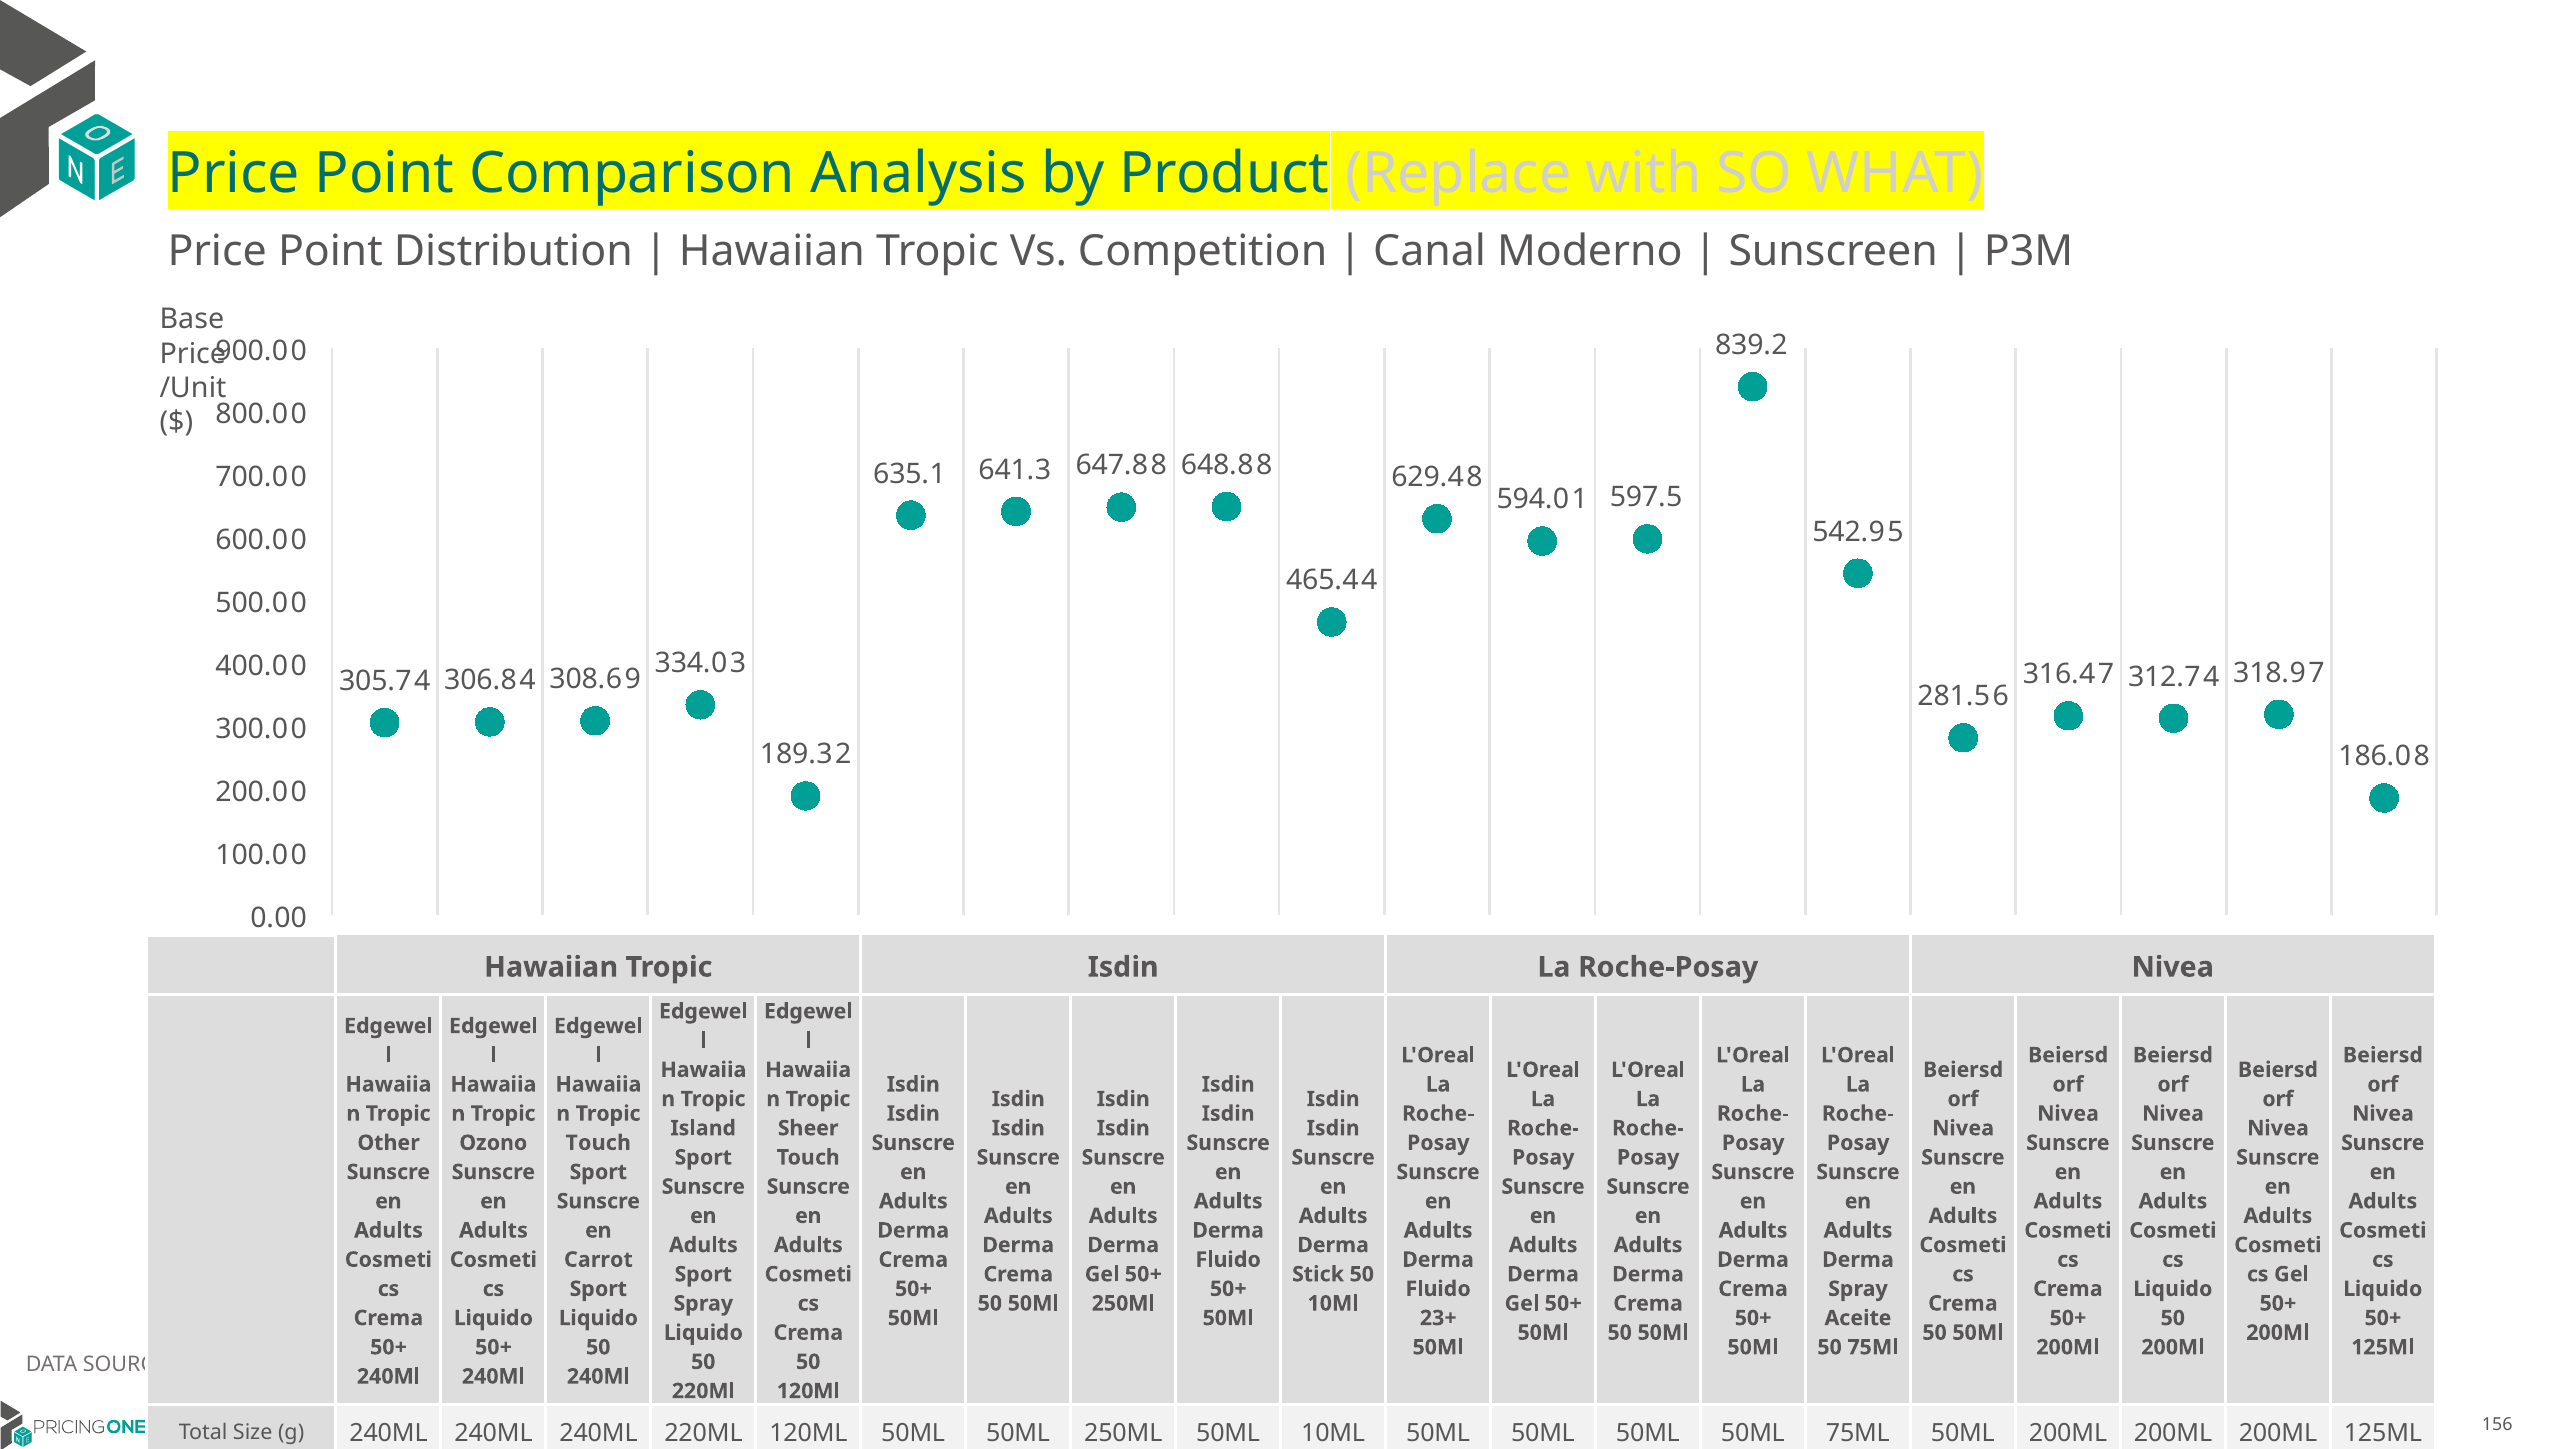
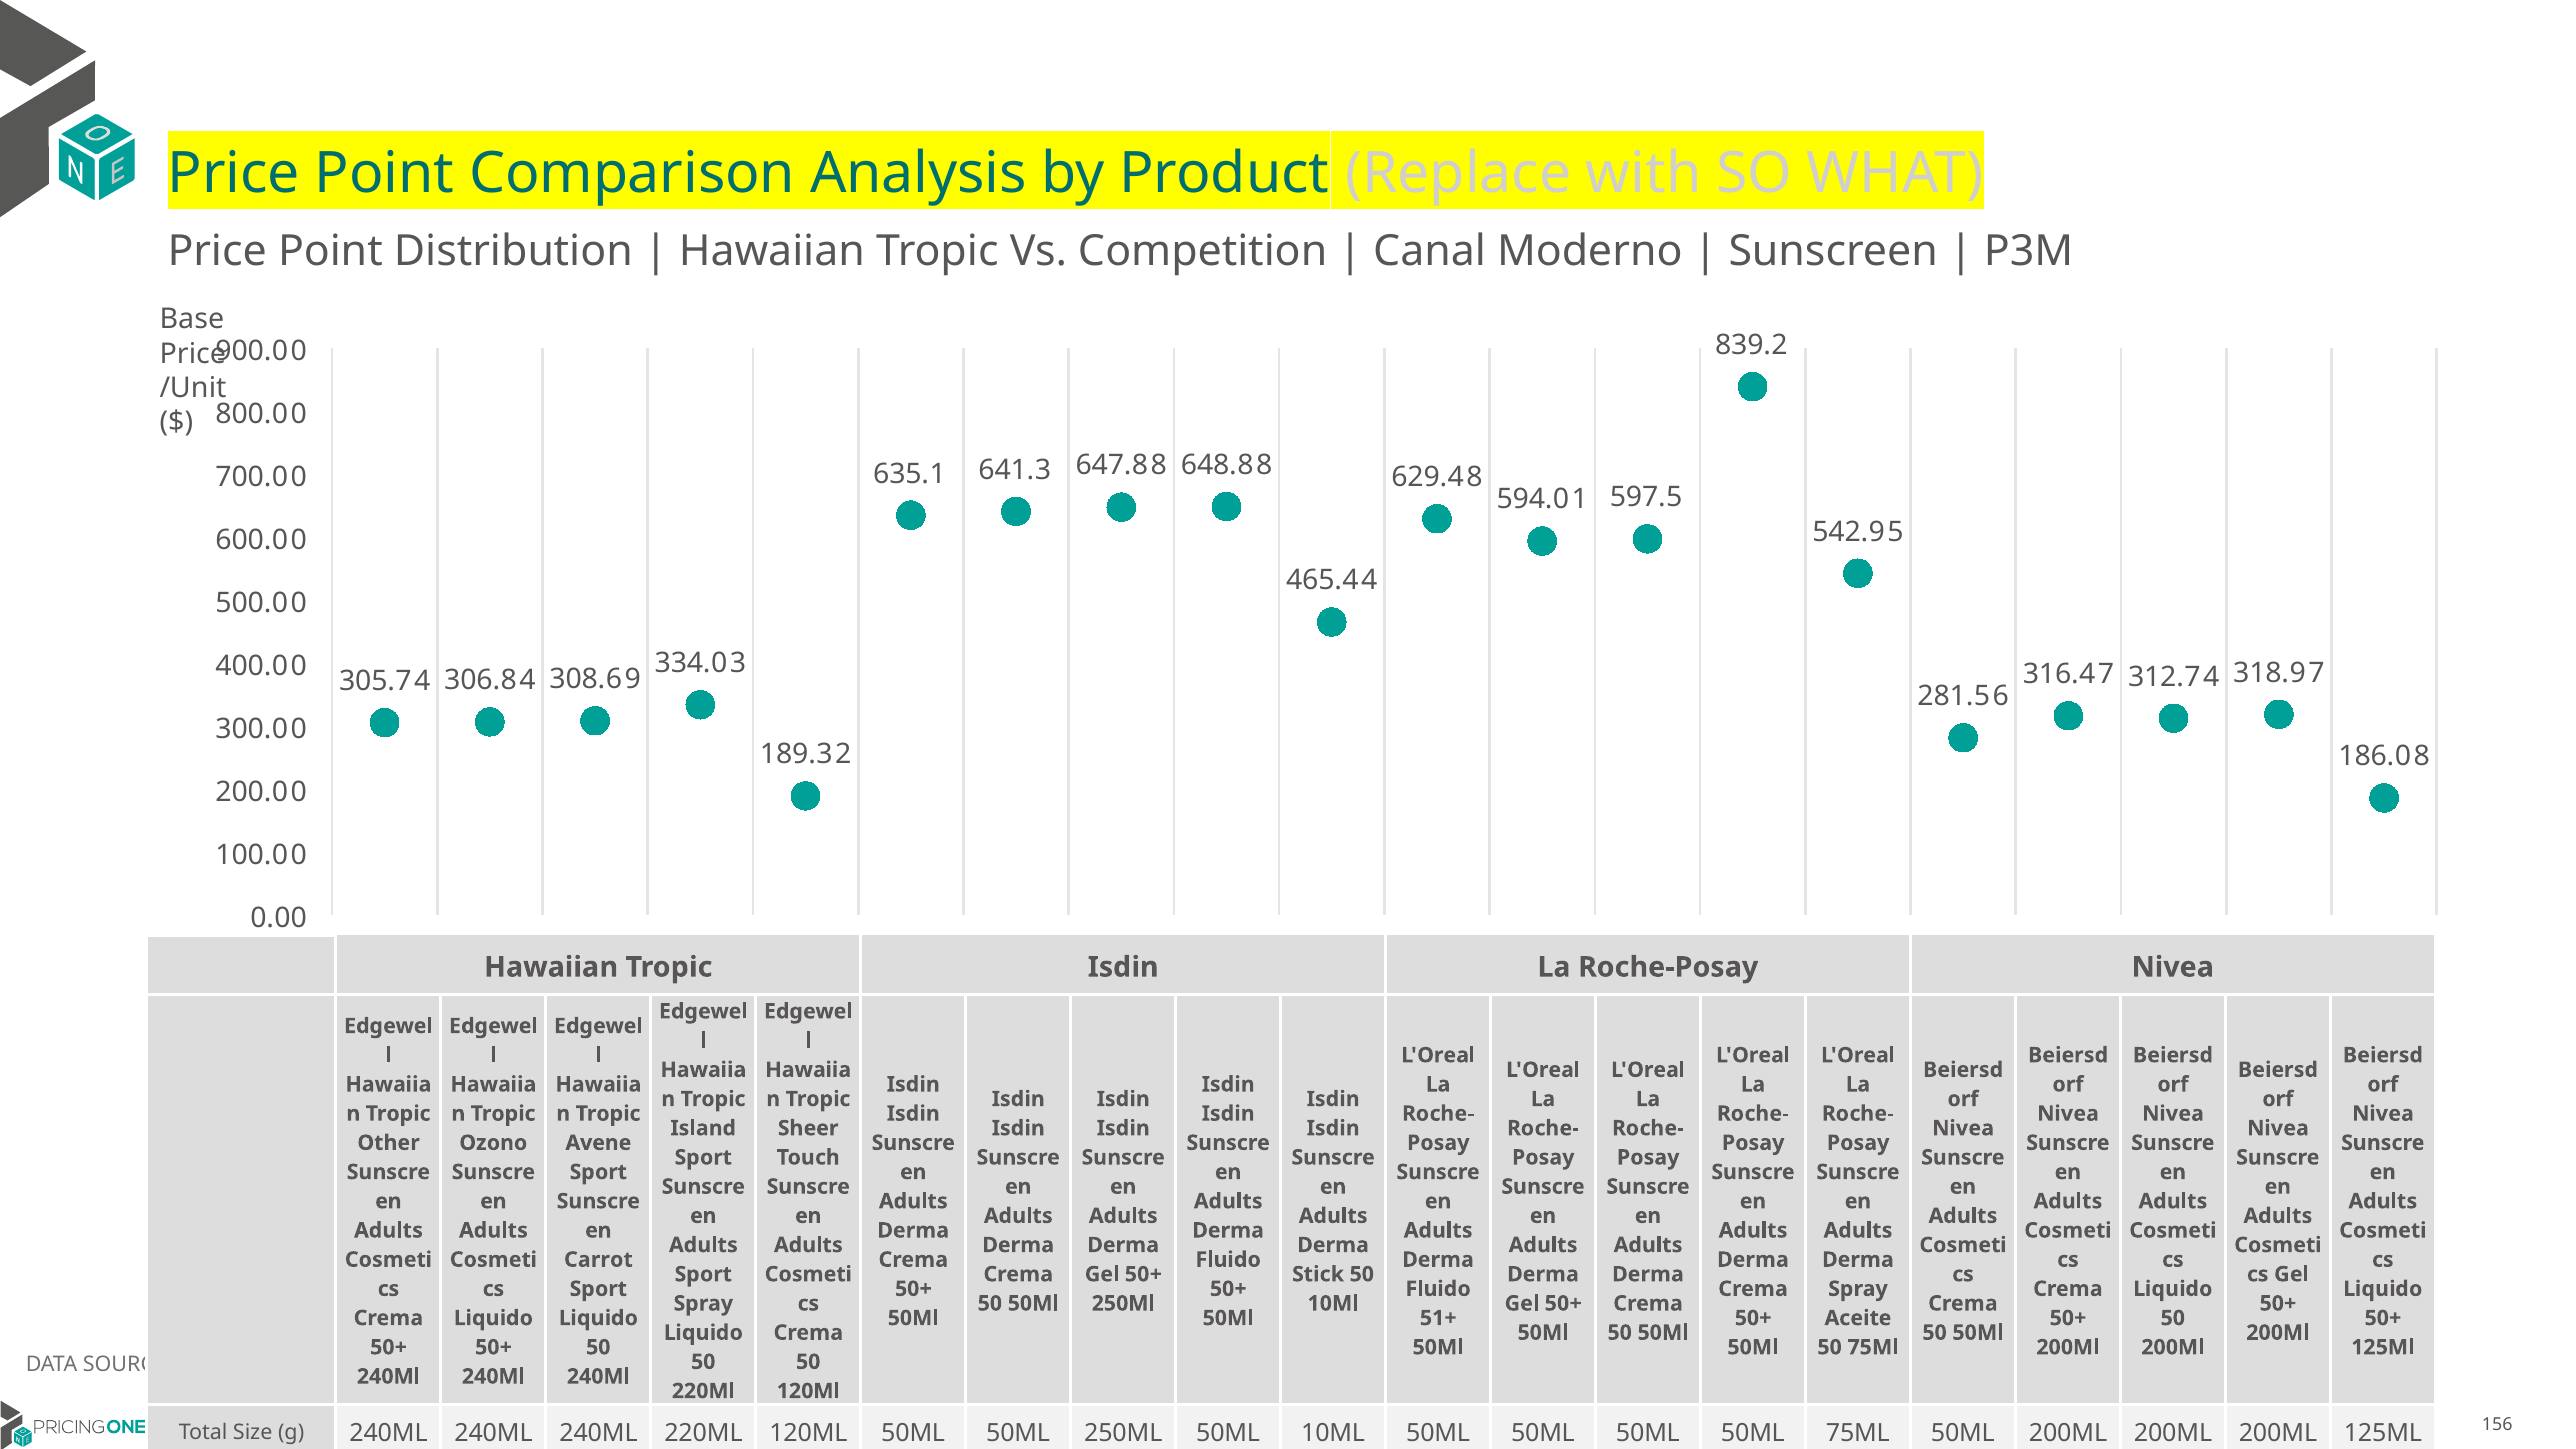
Touch at (598, 1143): Touch -> Avene
23+: 23+ -> 51+
